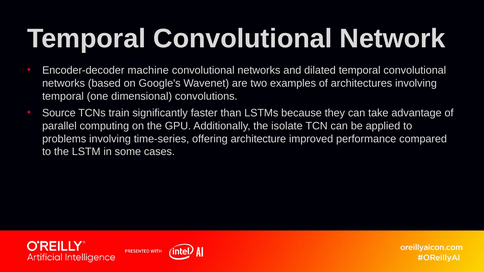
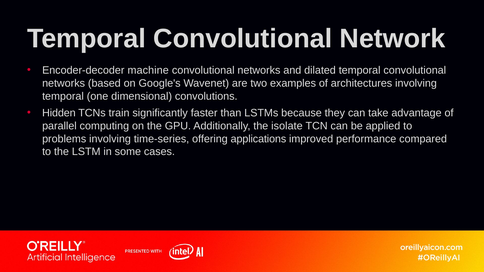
Source: Source -> Hidden
architecture: architecture -> applications
